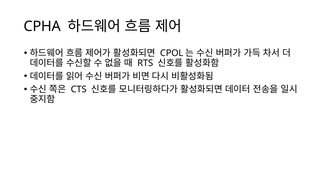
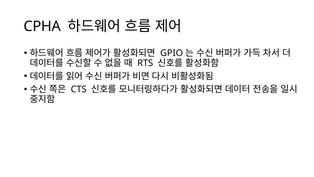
CPOL: CPOL -> GPIO
